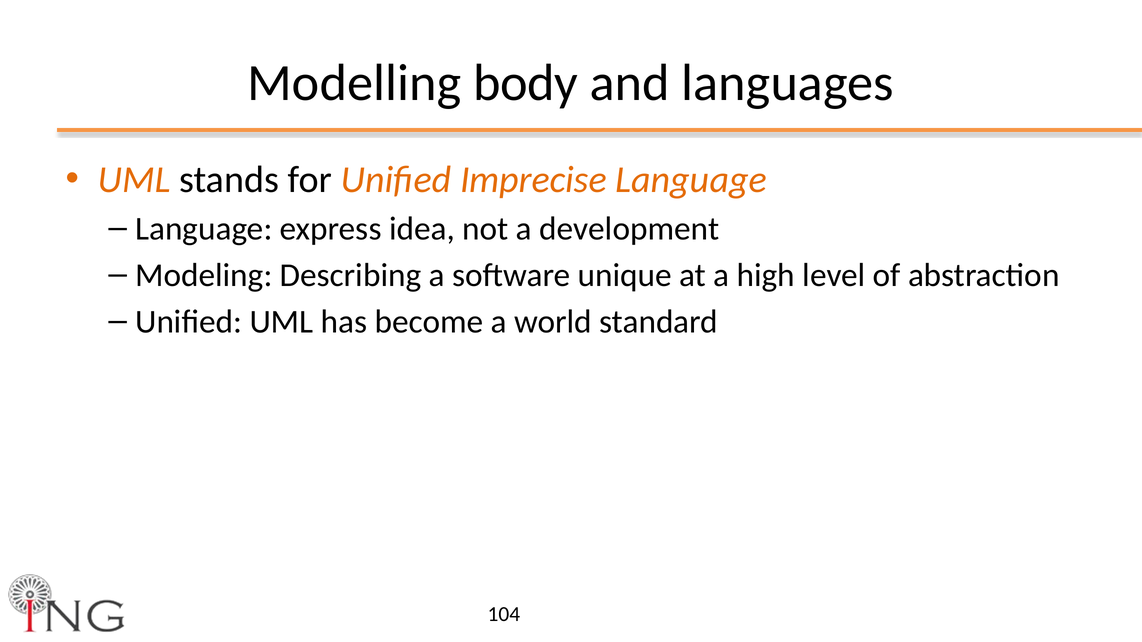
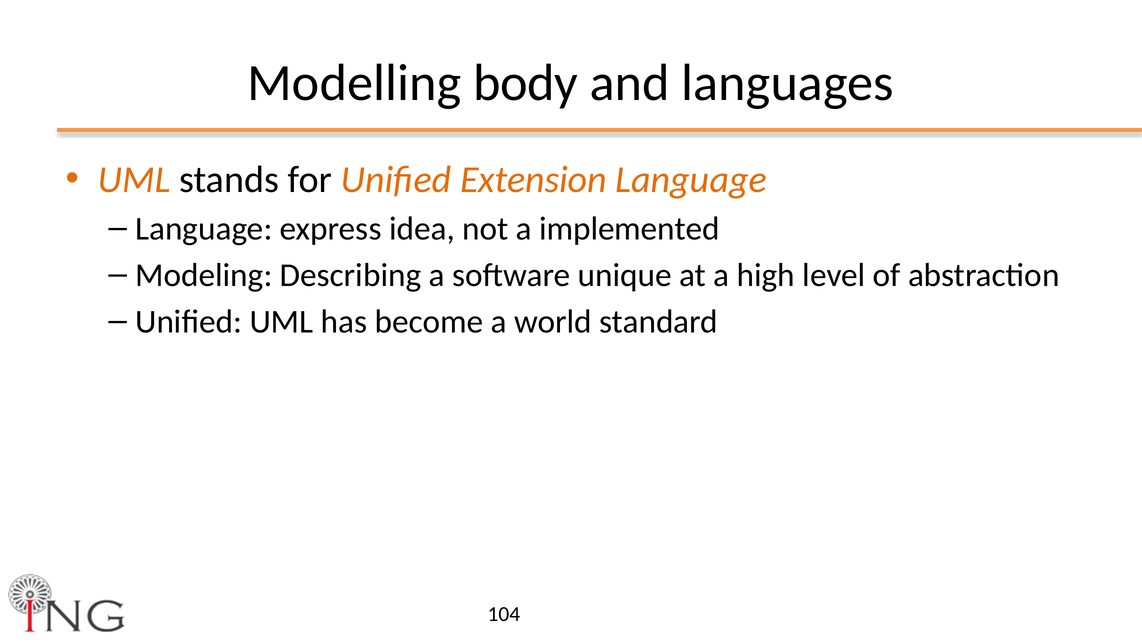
Imprecise: Imprecise -> Extension
development: development -> implemented
